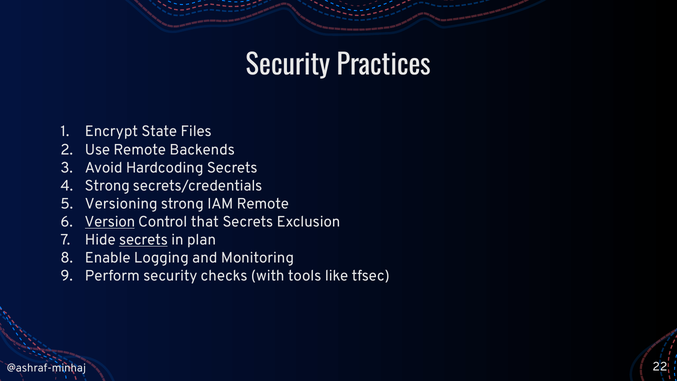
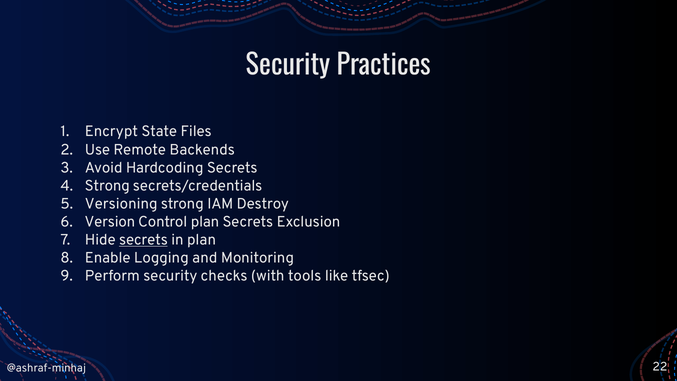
IAM Remote: Remote -> Destroy
Version underline: present -> none
Control that: that -> plan
